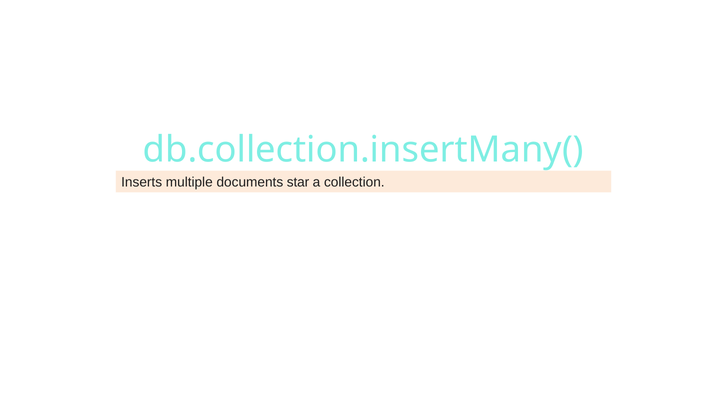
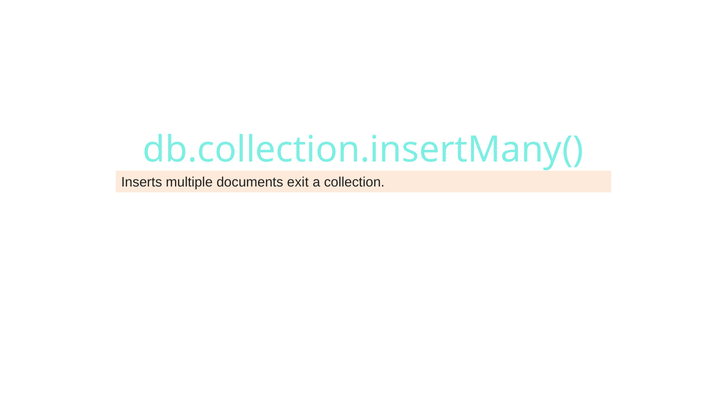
star: star -> exit
